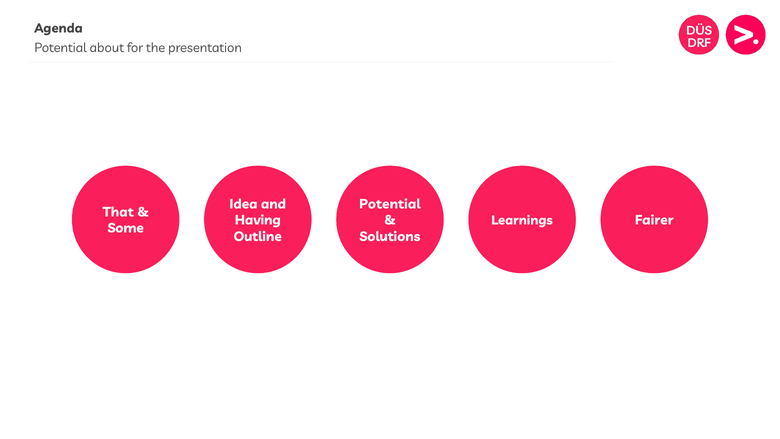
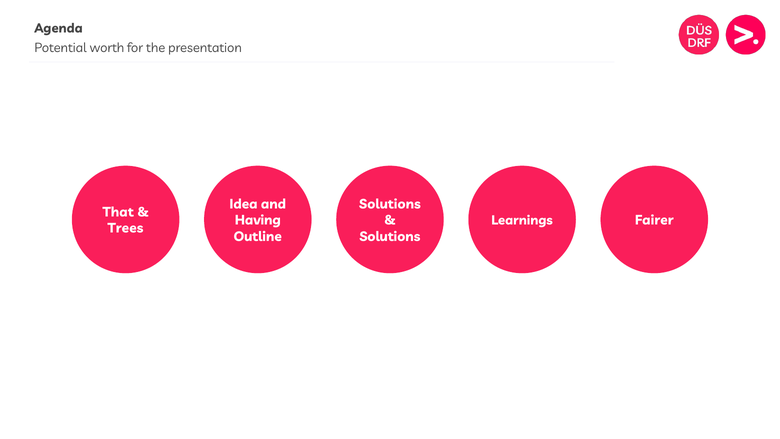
about: about -> worth
Potential at (390, 204): Potential -> Solutions
Some: Some -> Trees
